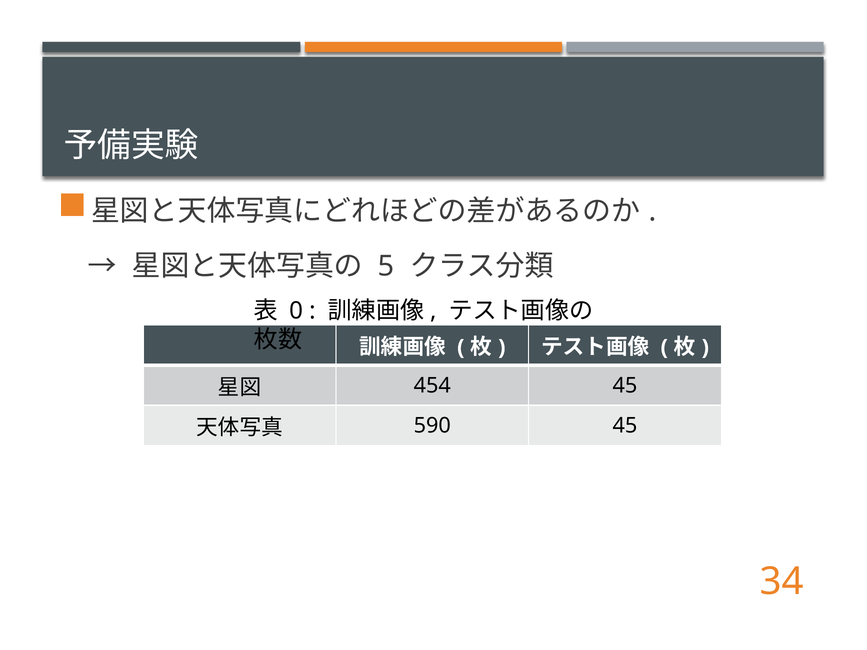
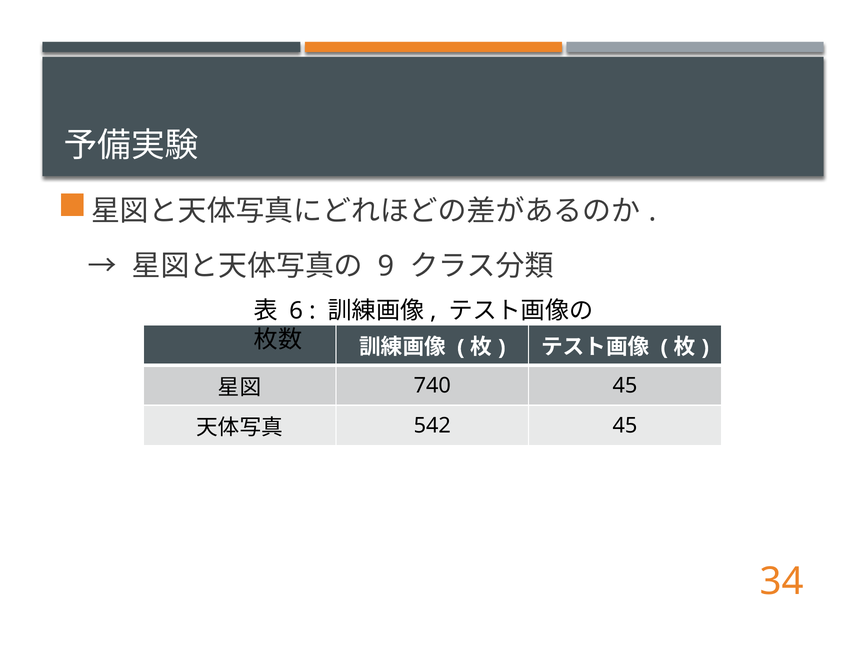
5: 5 -> 9
0: 0 -> 6
454: 454 -> 740
590: 590 -> 542
